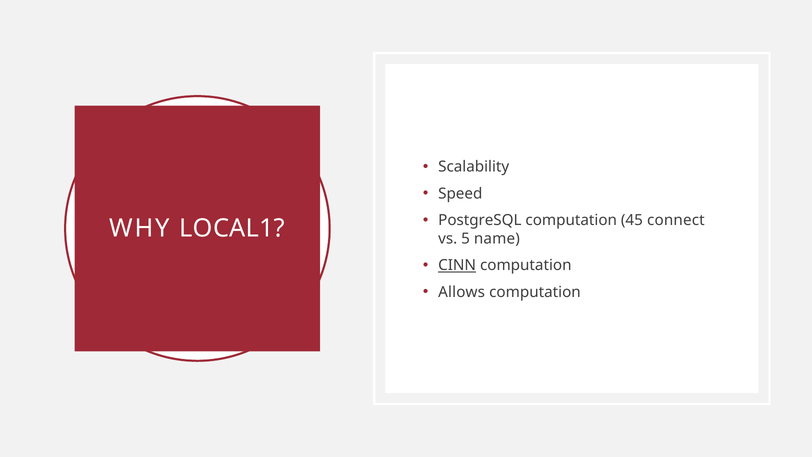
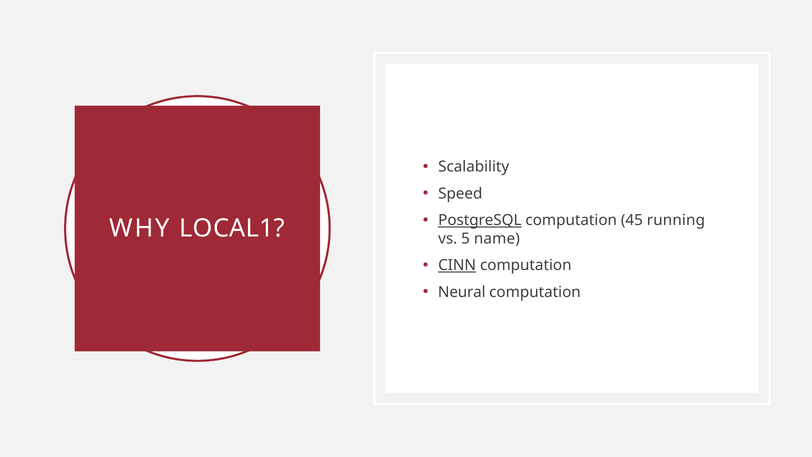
PostgreSQL underline: none -> present
connect: connect -> running
Allows: Allows -> Neural
